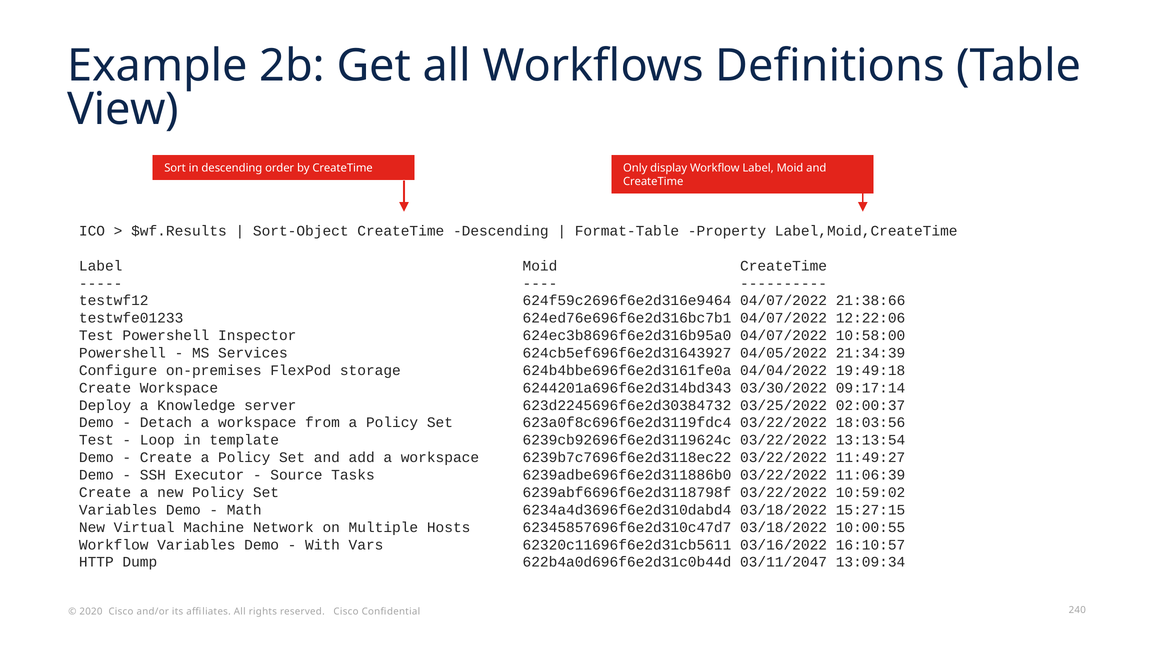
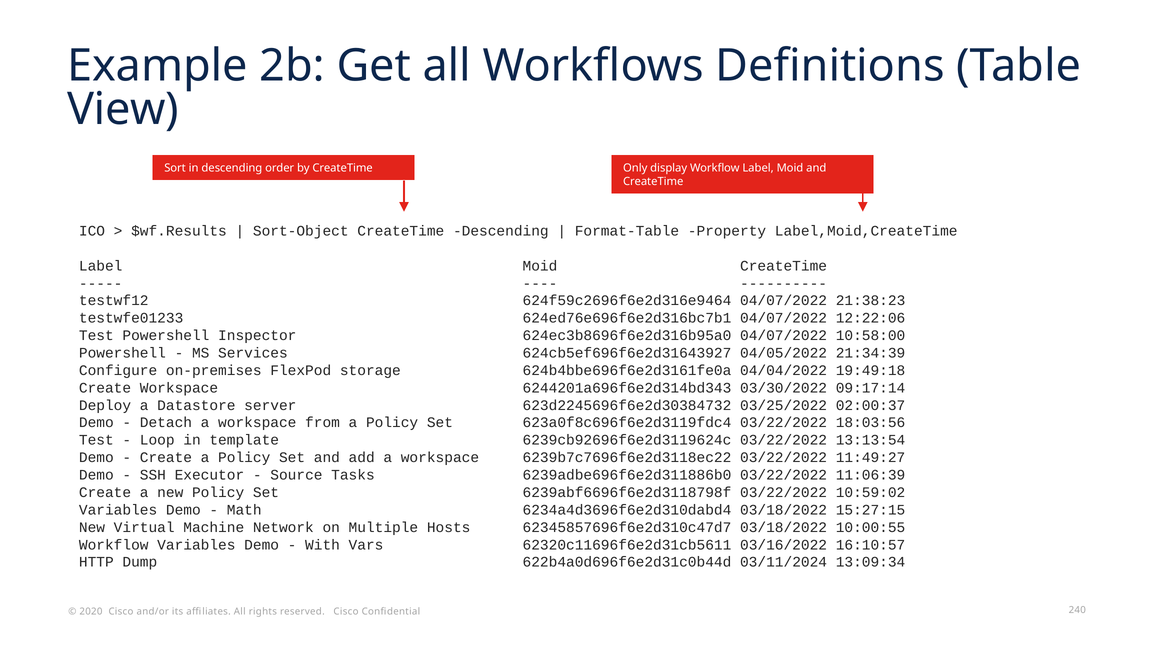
21:38:66: 21:38:66 -> 21:38:23
Knowledge: Knowledge -> Datastore
03/11/2047: 03/11/2047 -> 03/11/2024
